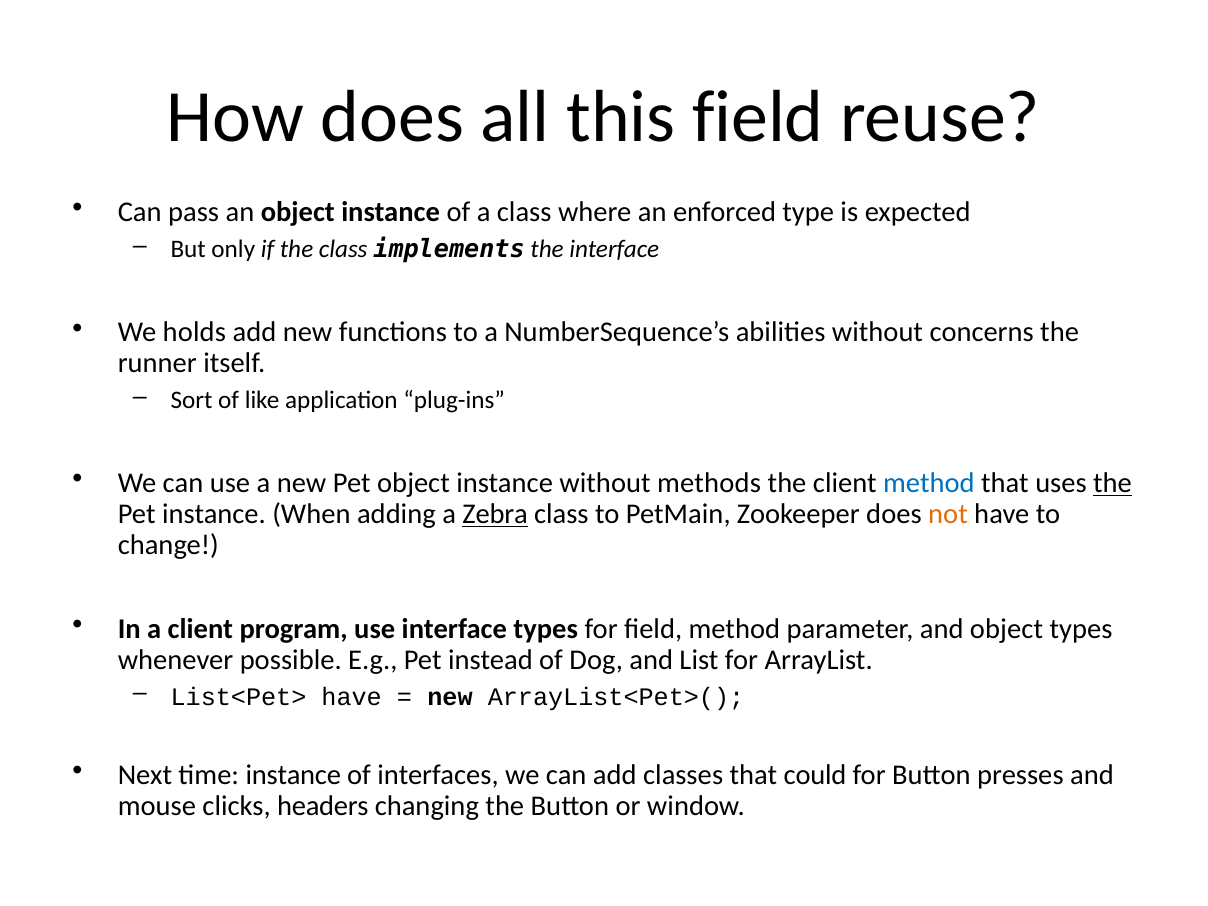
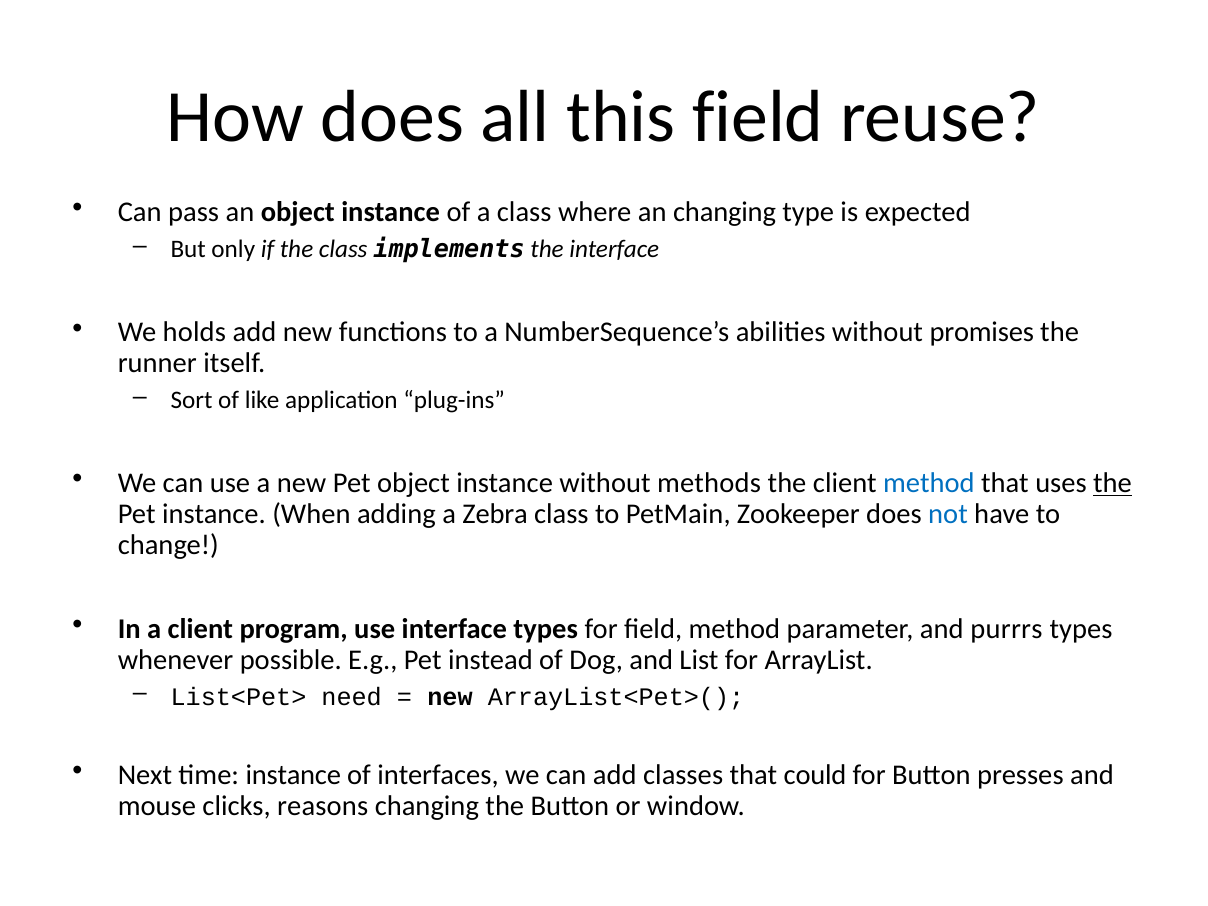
an enforced: enforced -> changing
concerns: concerns -> promises
Zebra underline: present -> none
not colour: orange -> blue
and object: object -> purrrs
List<Pet> have: have -> need
headers: headers -> reasons
